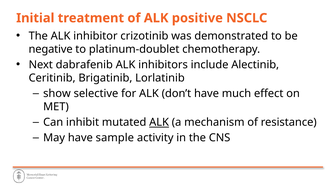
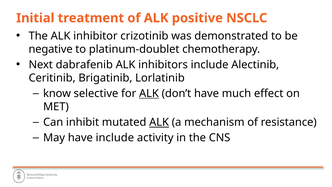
show: show -> know
ALK at (149, 93) underline: none -> present
have sample: sample -> include
